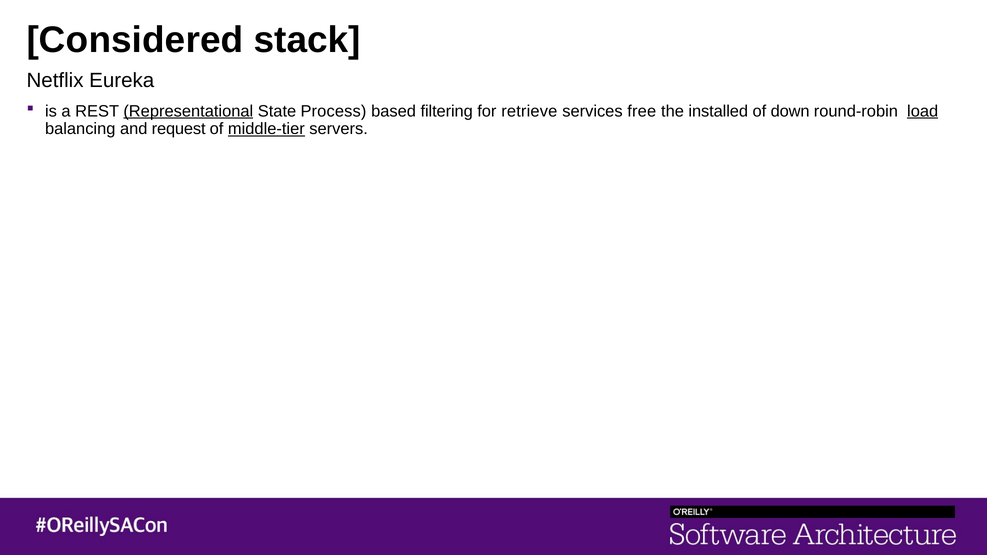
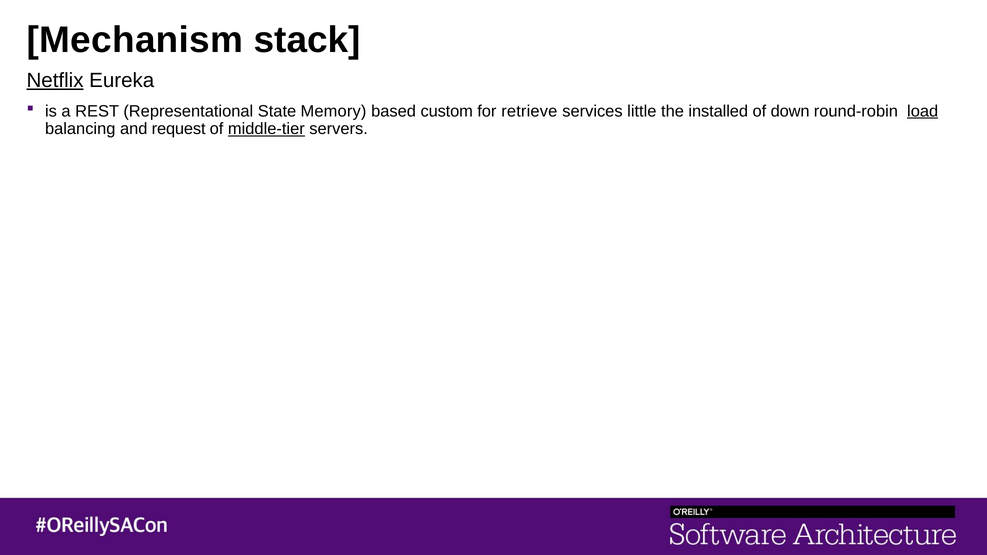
Considered: Considered -> Mechanism
Netflix underline: none -> present
Representational underline: present -> none
Process: Process -> Memory
filtering: filtering -> custom
free: free -> little
